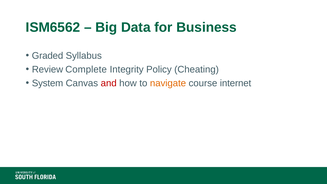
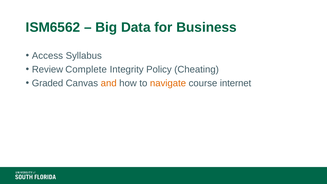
Graded: Graded -> Access
System: System -> Graded
and colour: red -> orange
